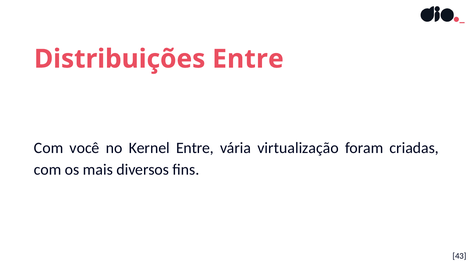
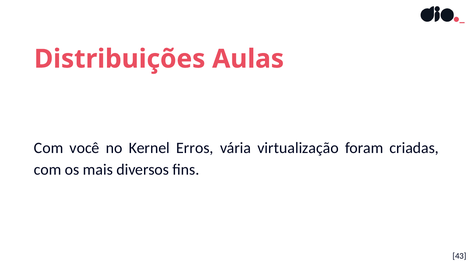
Distribuições Entre: Entre -> Aulas
Kernel Entre: Entre -> Erros
